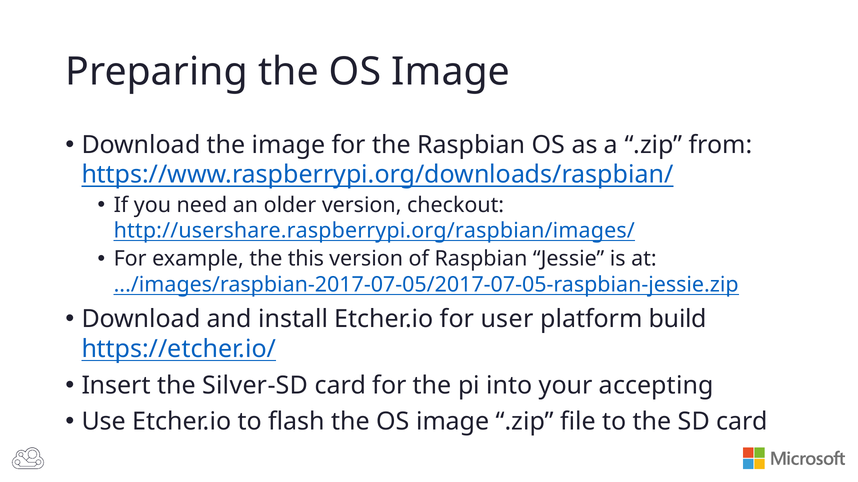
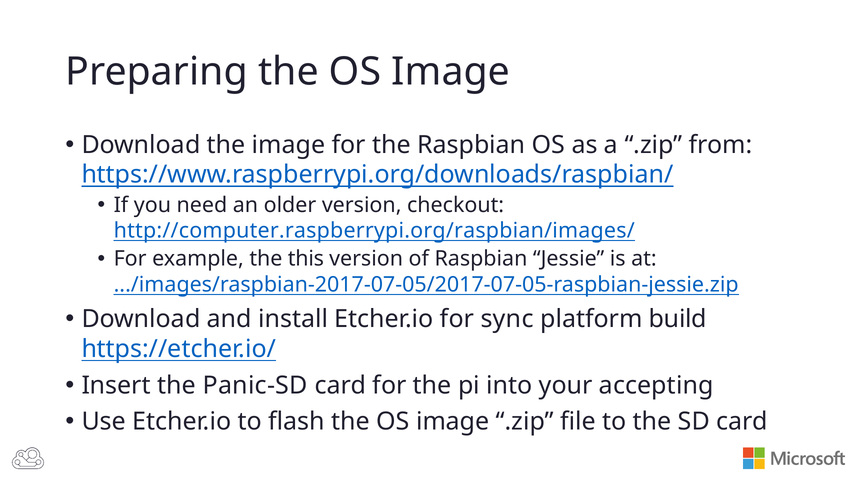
http://usershare.raspberrypi.org/raspbian/images/: http://usershare.raspberrypi.org/raspbian/images/ -> http://computer.raspberrypi.org/raspbian/images/
user: user -> sync
Silver-SD: Silver-SD -> Panic-SD
